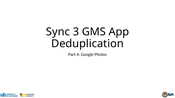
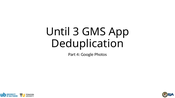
Sync: Sync -> Until
